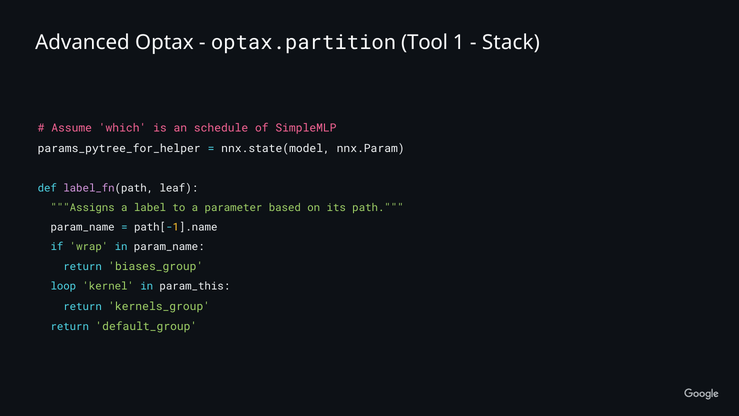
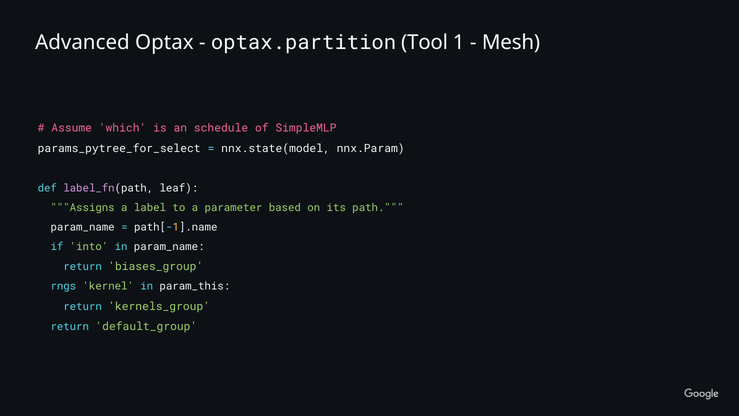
Stack: Stack -> Mesh
params_pytree_for_helper: params_pytree_for_helper -> params_pytree_for_select
wrap: wrap -> into
loop: loop -> rngs
